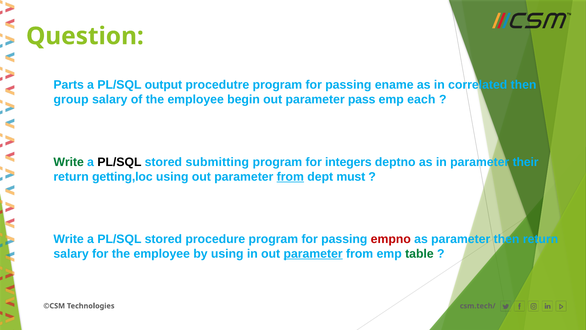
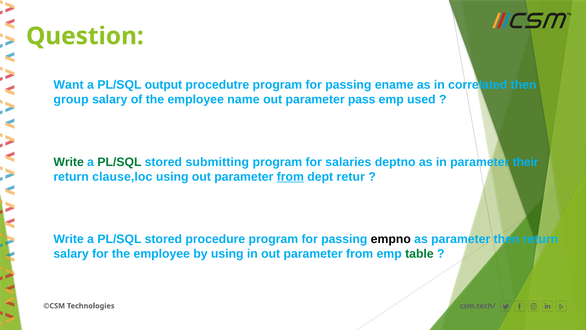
Parts: Parts -> Want
begin: begin -> name
each: each -> used
PL/SQL at (119, 162) colour: black -> green
integers: integers -> salaries
getting,loc: getting,loc -> clause,loc
must: must -> retur
empno colour: red -> black
parameter at (313, 253) underline: present -> none
